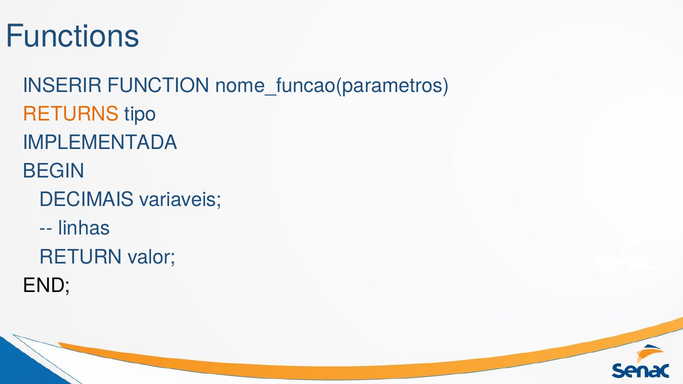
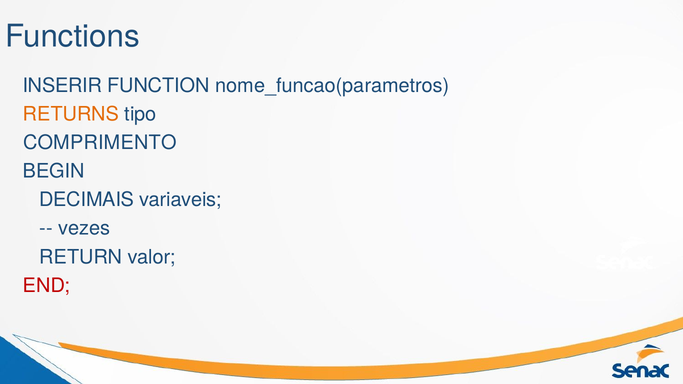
IMPLEMENTADA: IMPLEMENTADA -> COMPRIMENTO
linhas: linhas -> vezes
END colour: black -> red
